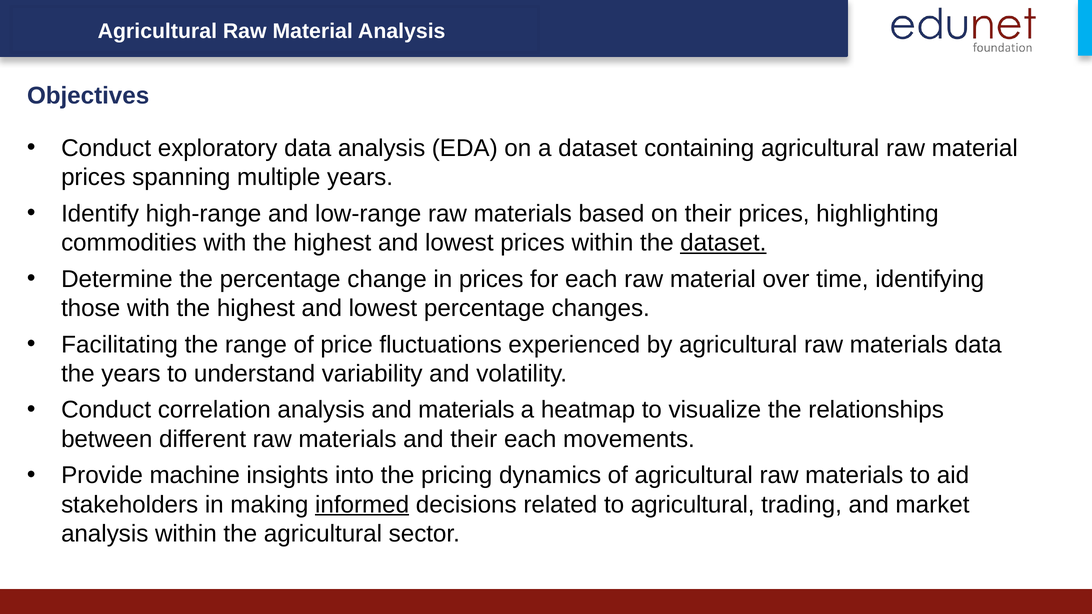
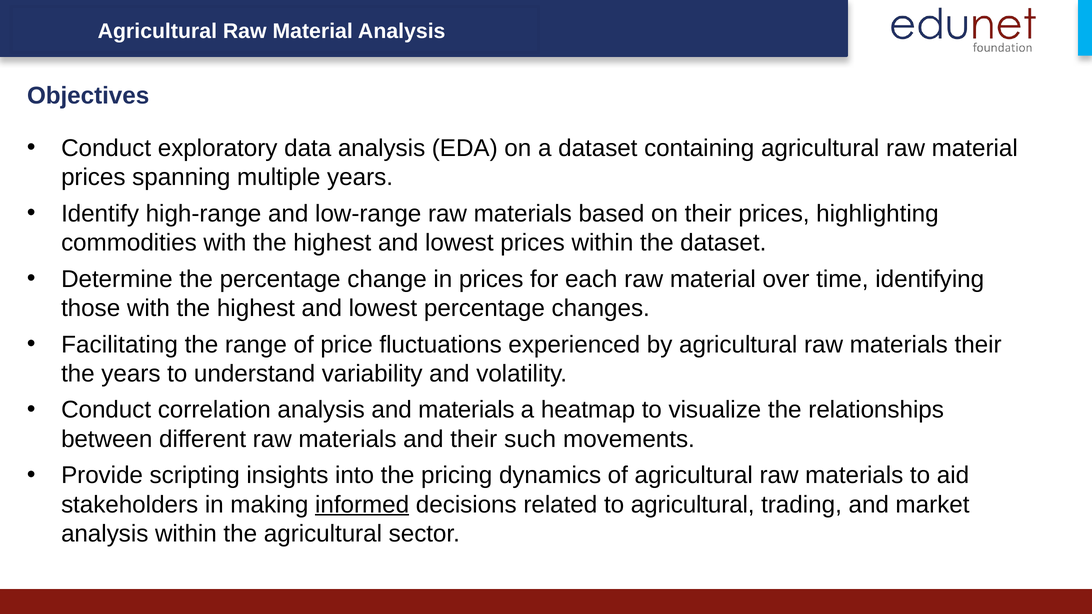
dataset at (723, 243) underline: present -> none
materials data: data -> their
their each: each -> such
machine: machine -> scripting
